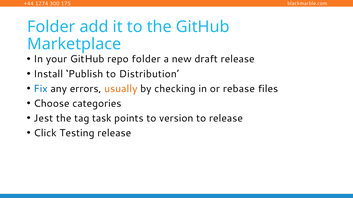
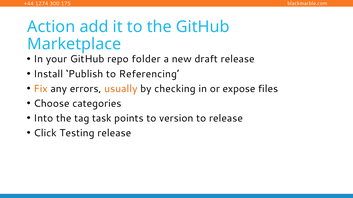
Folder at (51, 27): Folder -> Action
Distribution: Distribution -> Referencing
Fix colour: blue -> orange
rebase: rebase -> expose
Jest: Jest -> Into
